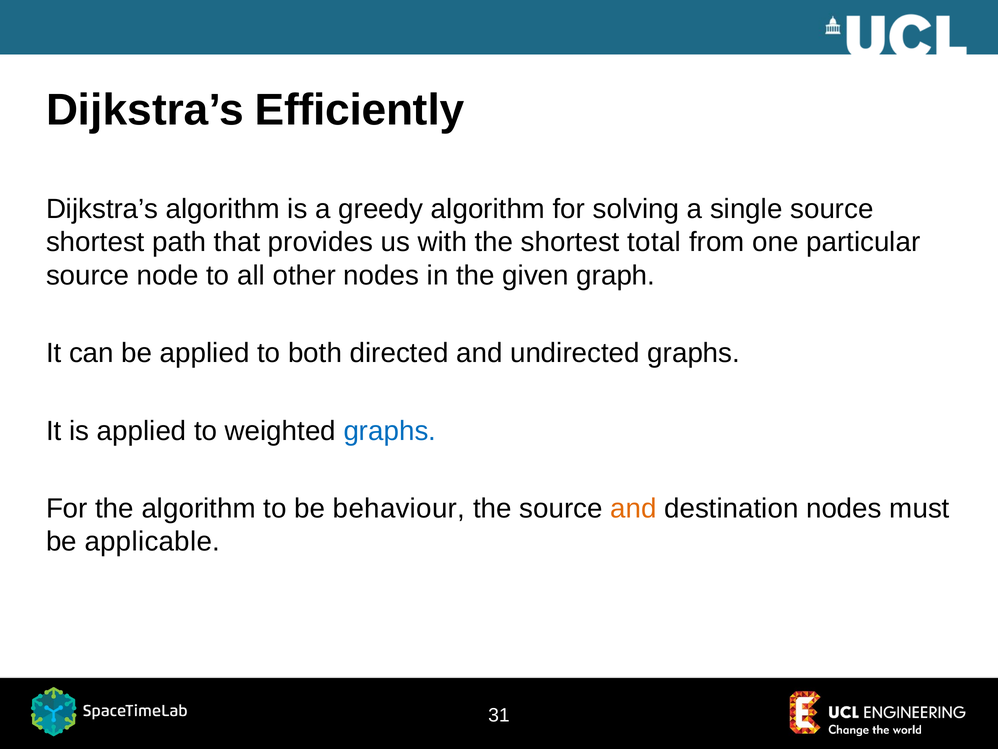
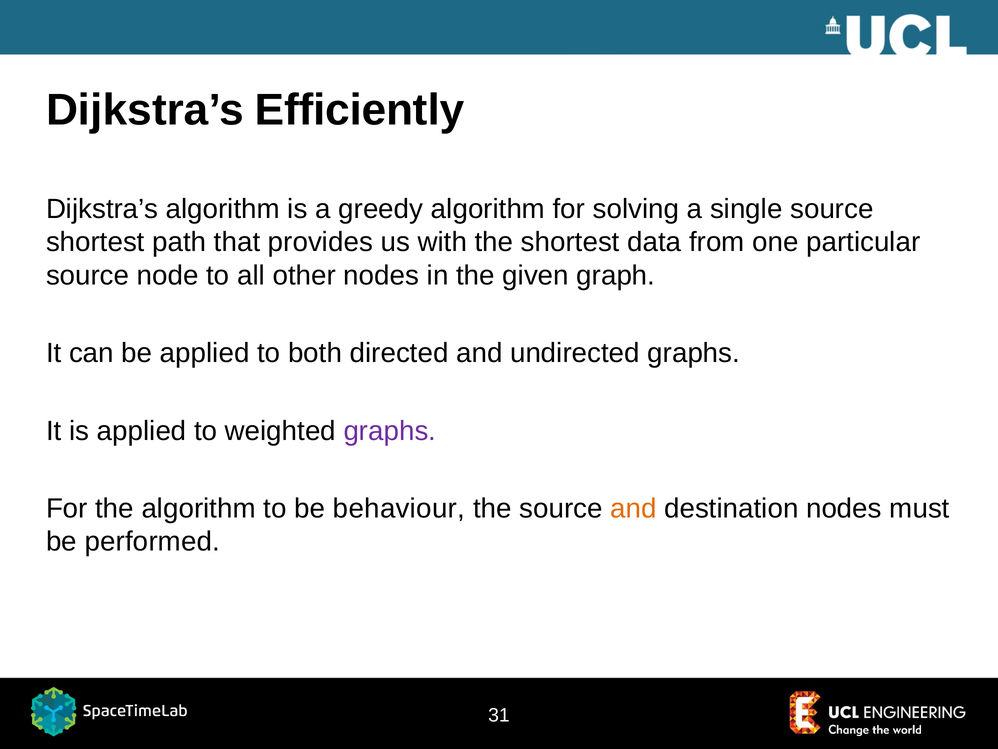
total: total -> data
graphs at (390, 431) colour: blue -> purple
applicable: applicable -> performed
